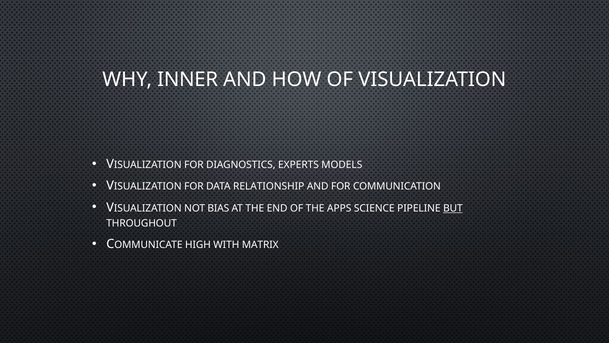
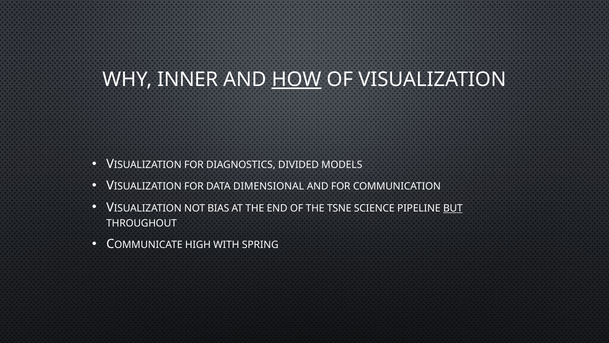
HOW underline: none -> present
EXPERTS: EXPERTS -> DIVIDED
RELATIONSHIP: RELATIONSHIP -> DIMENSIONAL
APPS: APPS -> TSNE
MATRIX: MATRIX -> SPRING
